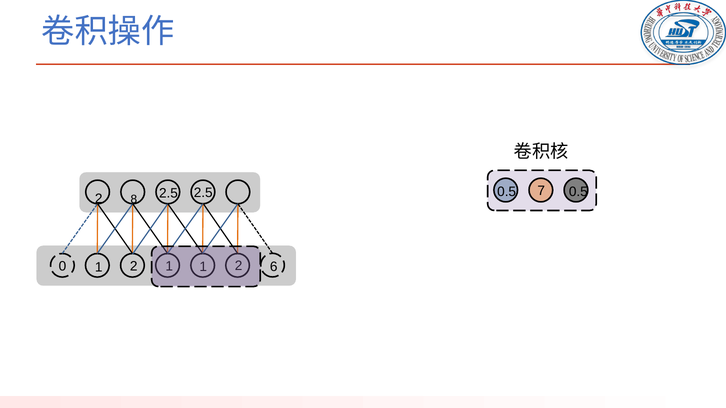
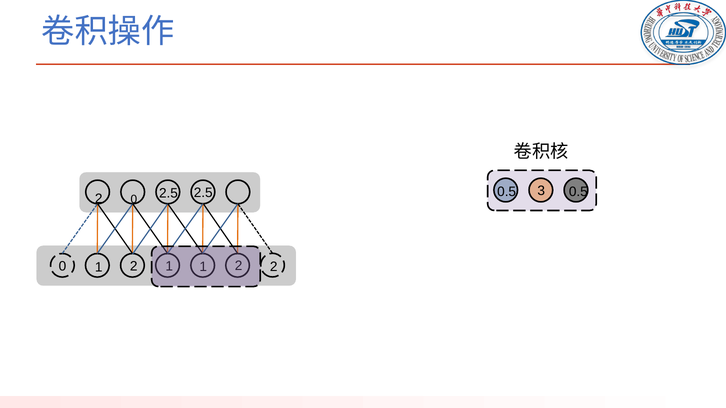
2 8: 8 -> 0
7: 7 -> 3
2 6: 6 -> 2
